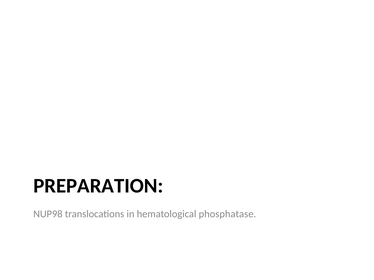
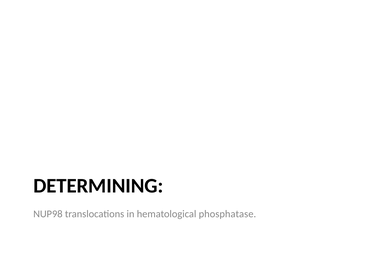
PREPARATION: PREPARATION -> DETERMINING
